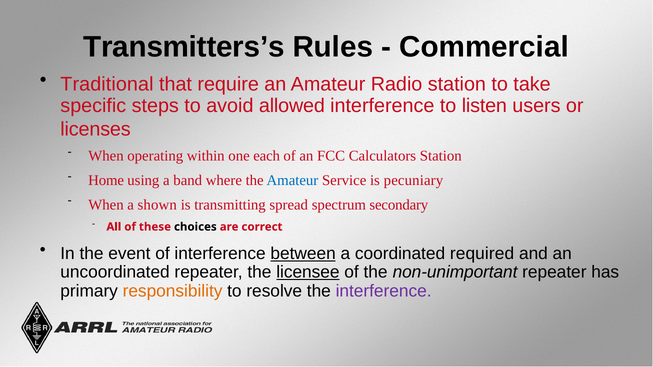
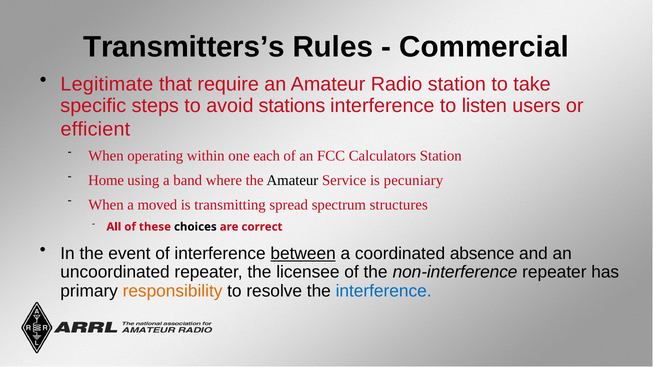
Traditional: Traditional -> Legitimate
allowed: allowed -> stations
licenses: licenses -> efficient
Amateur at (292, 180) colour: blue -> black
shown: shown -> moved
secondary: secondary -> structures
required: required -> absence
licensee underline: present -> none
non-unimportant: non-unimportant -> non-interference
interference at (384, 291) colour: purple -> blue
